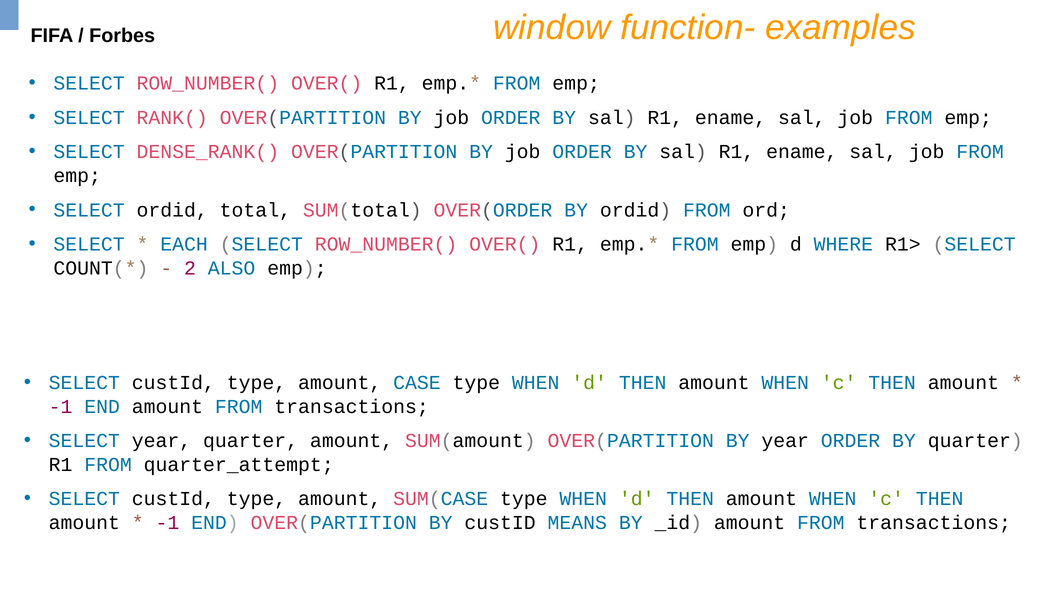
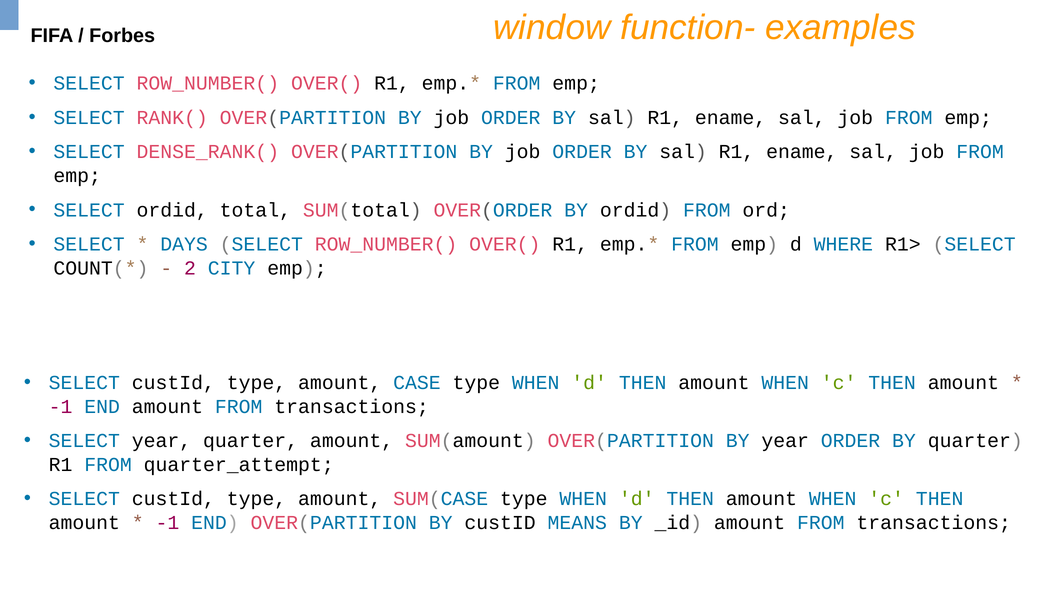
EACH: EACH -> DAYS
ALSO: ALSO -> CITY
